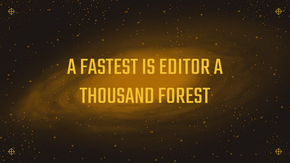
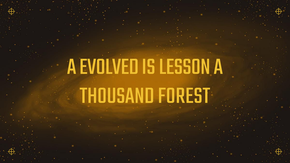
FASTEST: FASTEST -> EVOLVED
EDITOR: EDITOR -> LESSON
